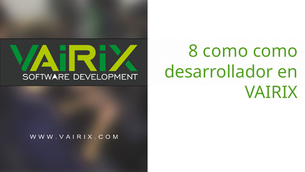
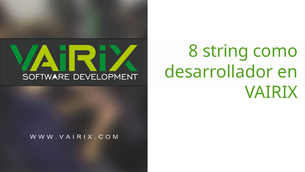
8 como: como -> string
